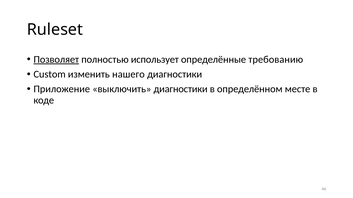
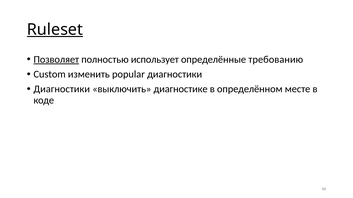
Ruleset underline: none -> present
нашего: нашего -> popular
Приложение at (62, 89): Приложение -> Диагностики
выключить диагностики: диагностики -> диагностике
